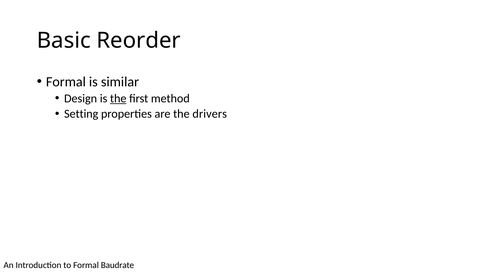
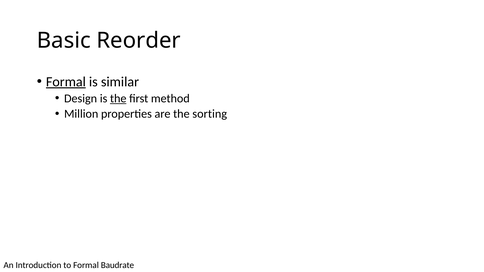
Formal at (66, 82) underline: none -> present
Setting: Setting -> Million
drivers: drivers -> sorting
